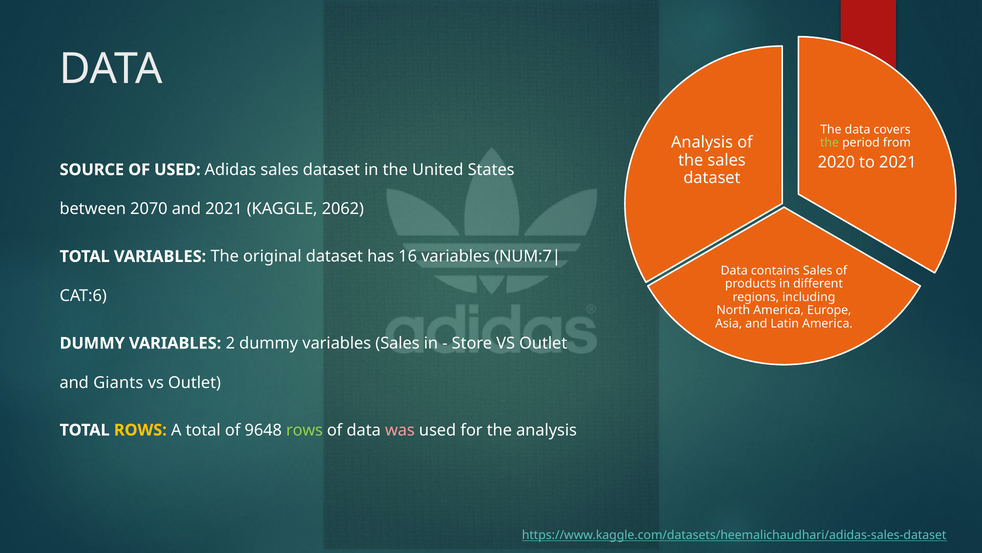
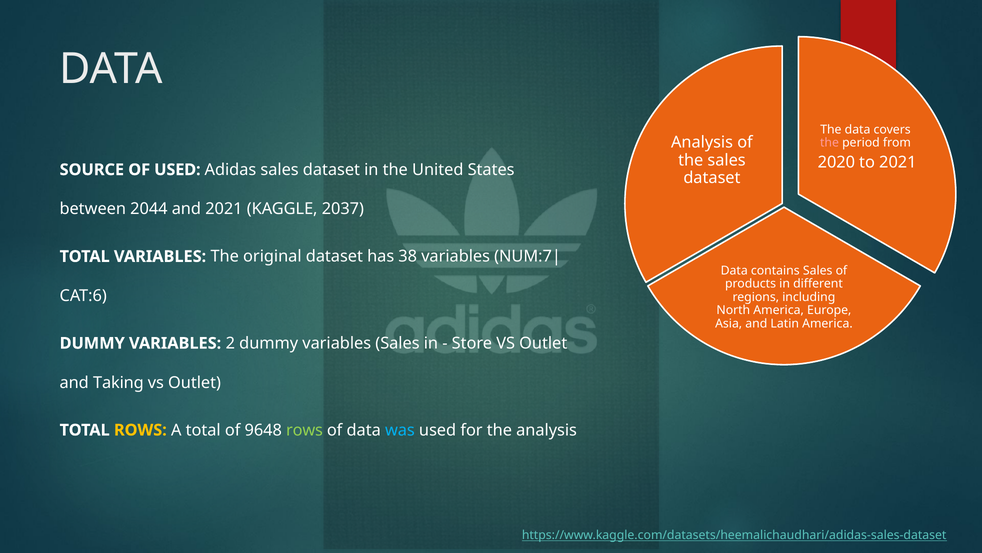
the at (830, 143) colour: light green -> pink
2070: 2070 -> 2044
2062: 2062 -> 2037
16: 16 -> 38
Giants: Giants -> Taking
was colour: pink -> light blue
